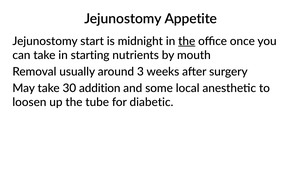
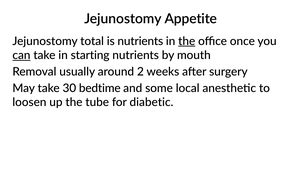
start: start -> total
is midnight: midnight -> nutrients
can underline: none -> present
3: 3 -> 2
addition: addition -> bedtime
